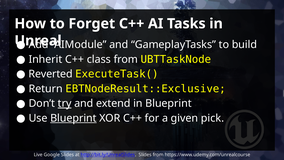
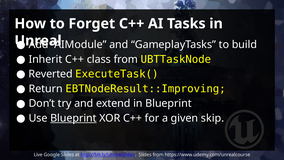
EBTNodeResult::Exclusive: EBTNodeResult::Exclusive -> EBTNodeResult::Improving
try underline: present -> none
pick: pick -> skip
